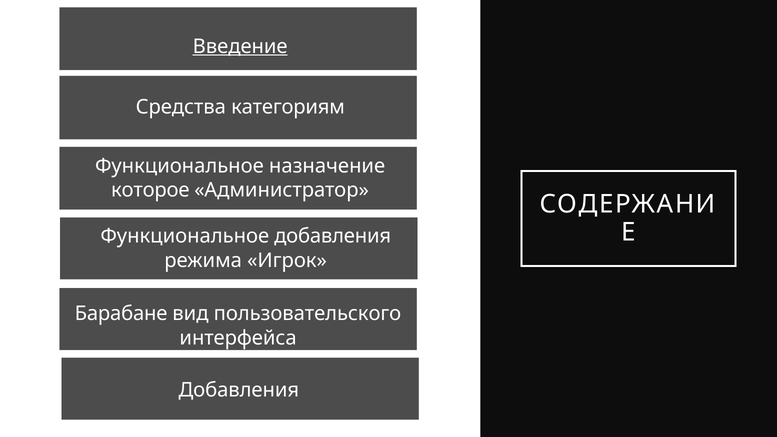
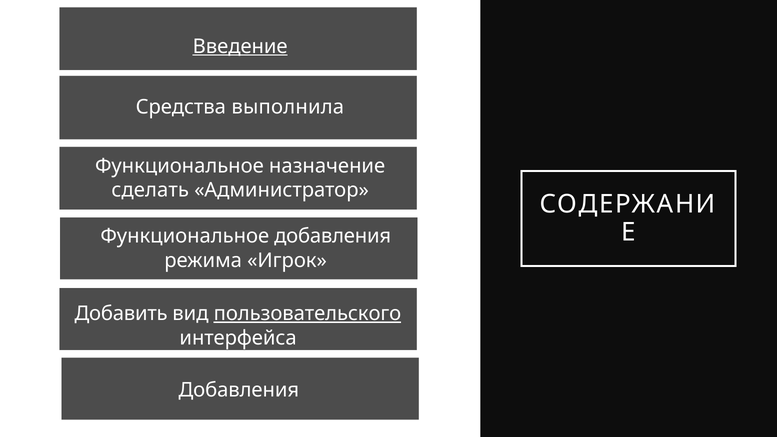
категориям: категориям -> выполнила
которое: которое -> сделать
Барабане: Барабане -> Добавить
пользовательского underline: none -> present
